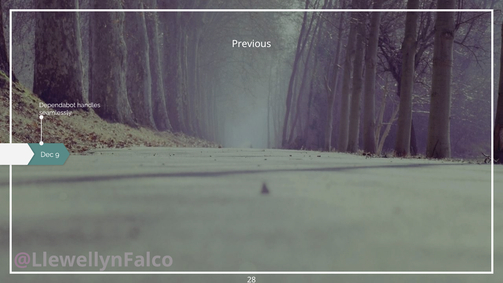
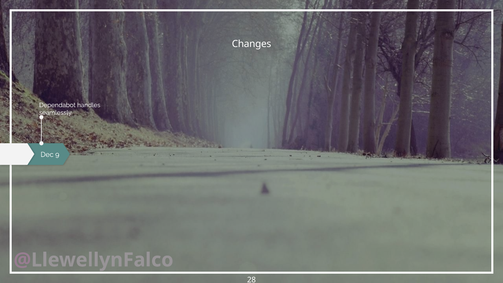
Previous: Previous -> Changes
